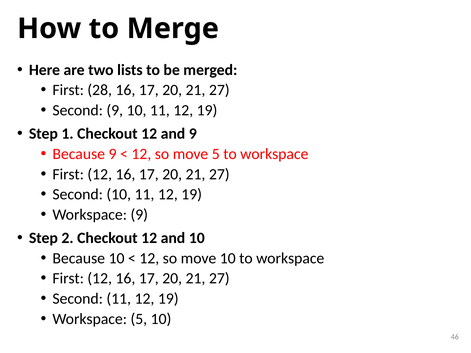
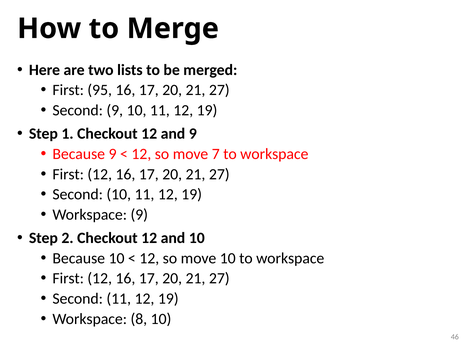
28: 28 -> 95
move 5: 5 -> 7
Workspace 5: 5 -> 8
